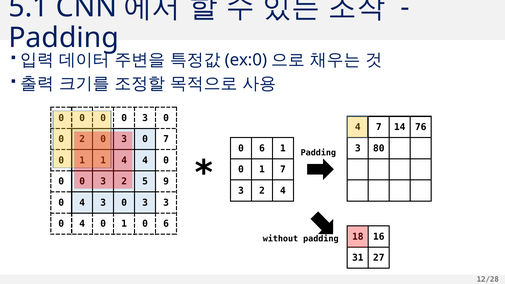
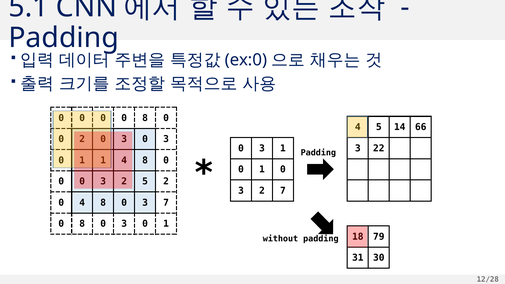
3 at (145, 118): 3 -> 8
7 at (379, 127): 7 -> 5
76: 76 -> 66
7 at (166, 139): 7 -> 3
6 at (262, 148): 6 -> 3
80: 80 -> 22
4 at (145, 160): 4 -> 8
7 at (283, 169): 7 -> 0
5 9: 9 -> 2
2 4: 4 -> 7
0 4 3: 3 -> 8
3 3: 3 -> 7
4 at (82, 224): 4 -> 8
1 at (124, 224): 1 -> 3
6 at (166, 224): 6 -> 1
16: 16 -> 79
27: 27 -> 30
